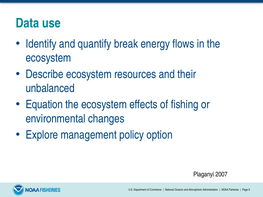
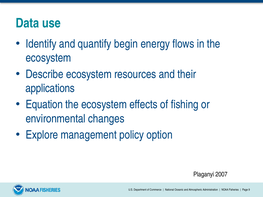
break: break -> begin
unbalanced: unbalanced -> applications
